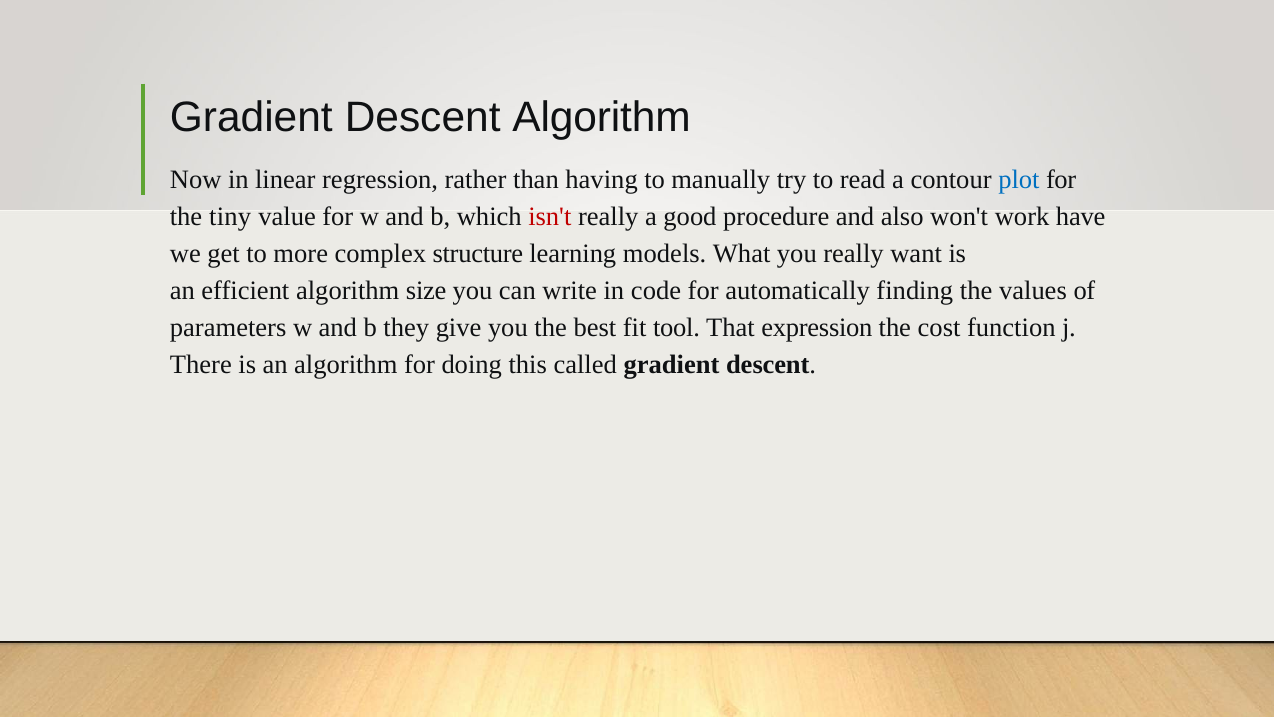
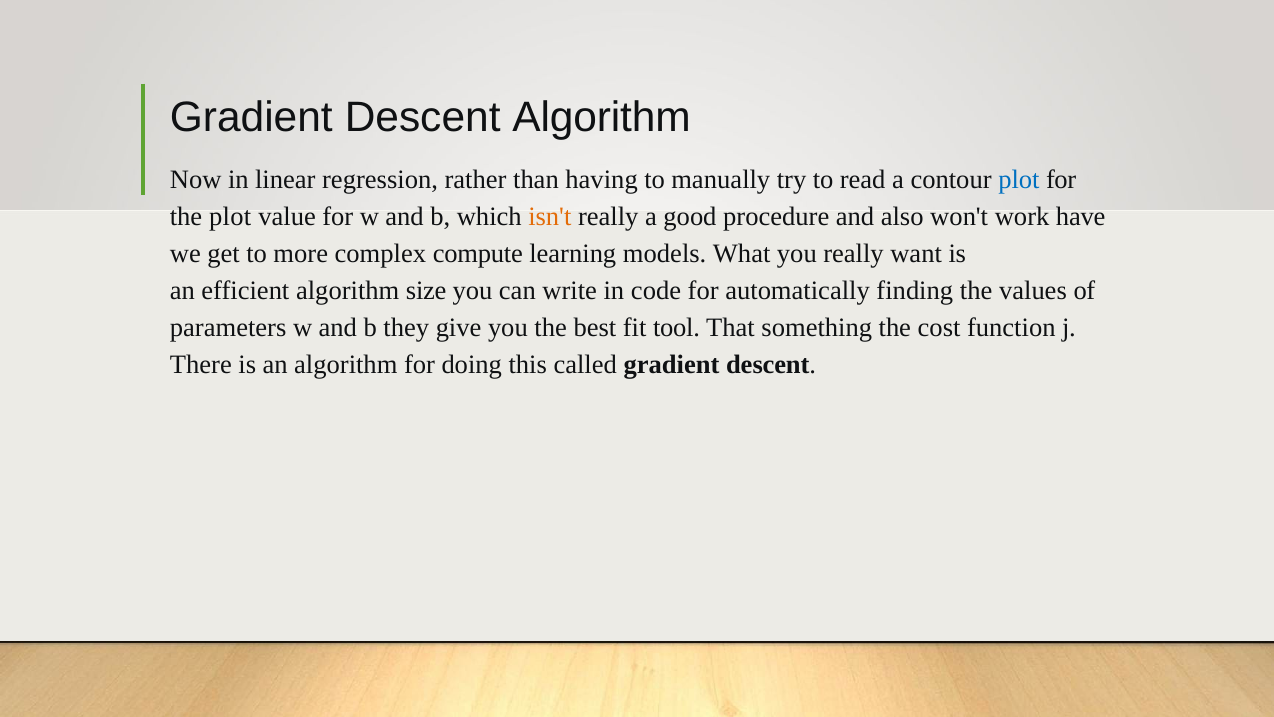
the tiny: tiny -> plot
isn't colour: red -> orange
structure: structure -> compute
expression: expression -> something
